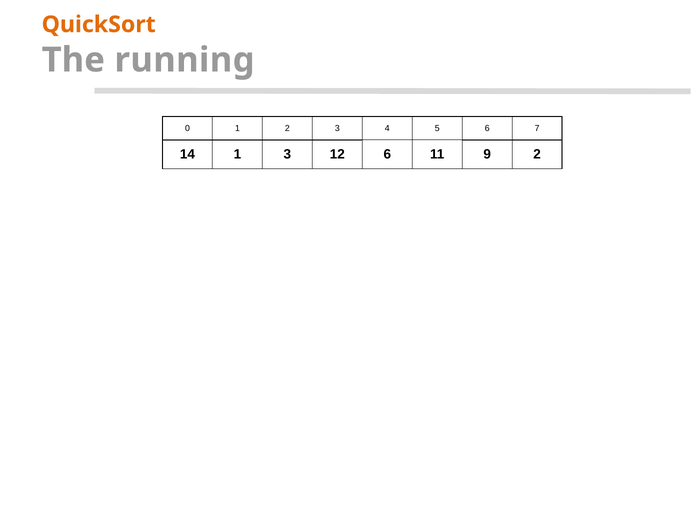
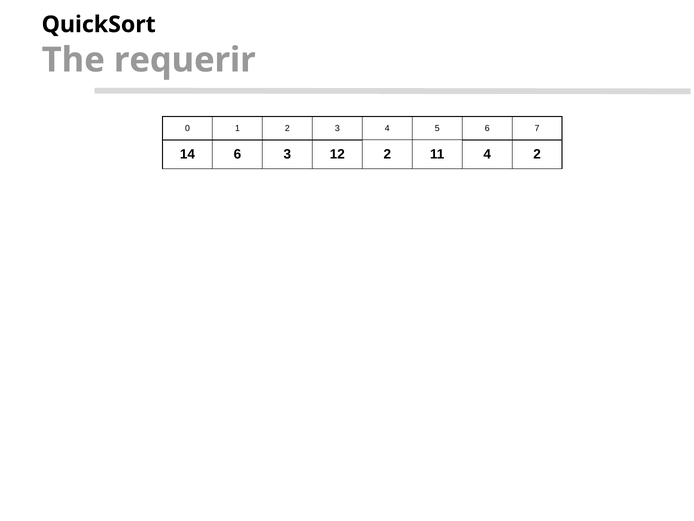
QuickSort colour: orange -> black
running: running -> requerir
14 1: 1 -> 6
12 6: 6 -> 2
11 9: 9 -> 4
